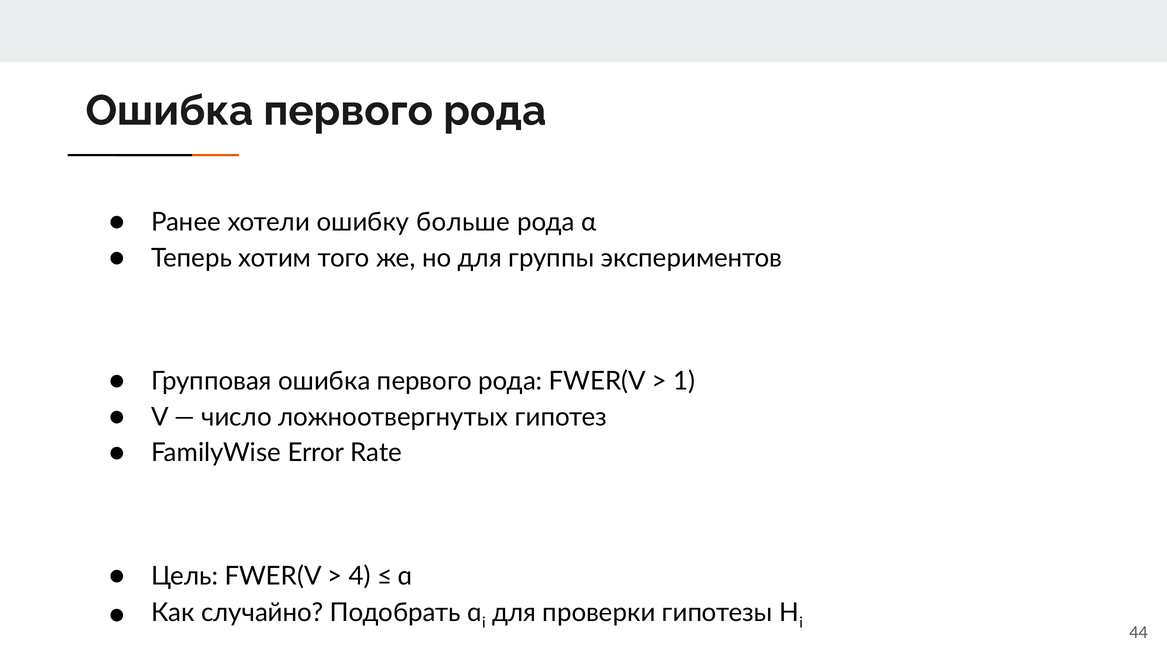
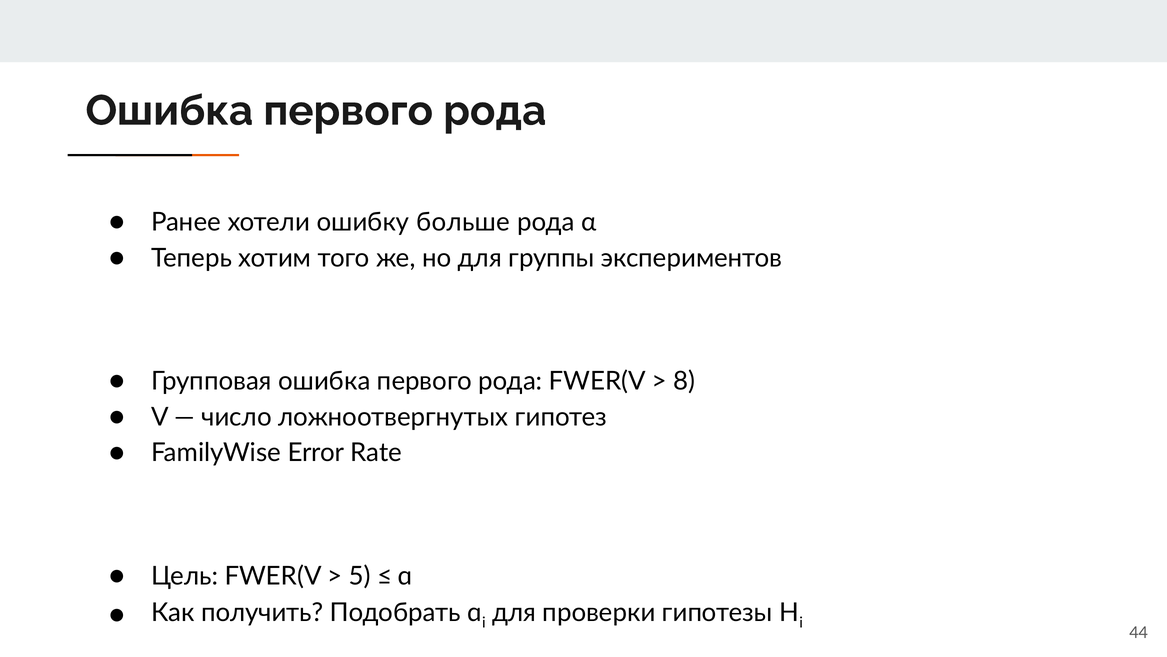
1: 1 -> 8
4: 4 -> 5
случайно: случайно -> получить
